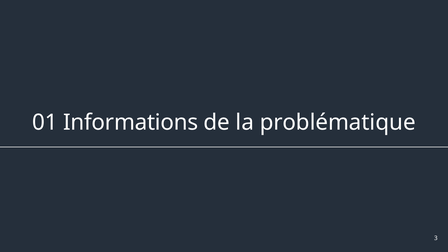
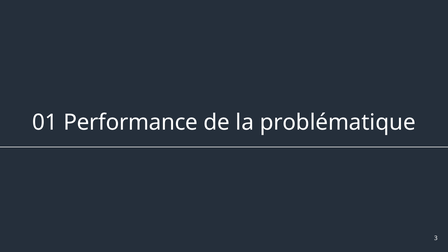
Informations: Informations -> Performance
